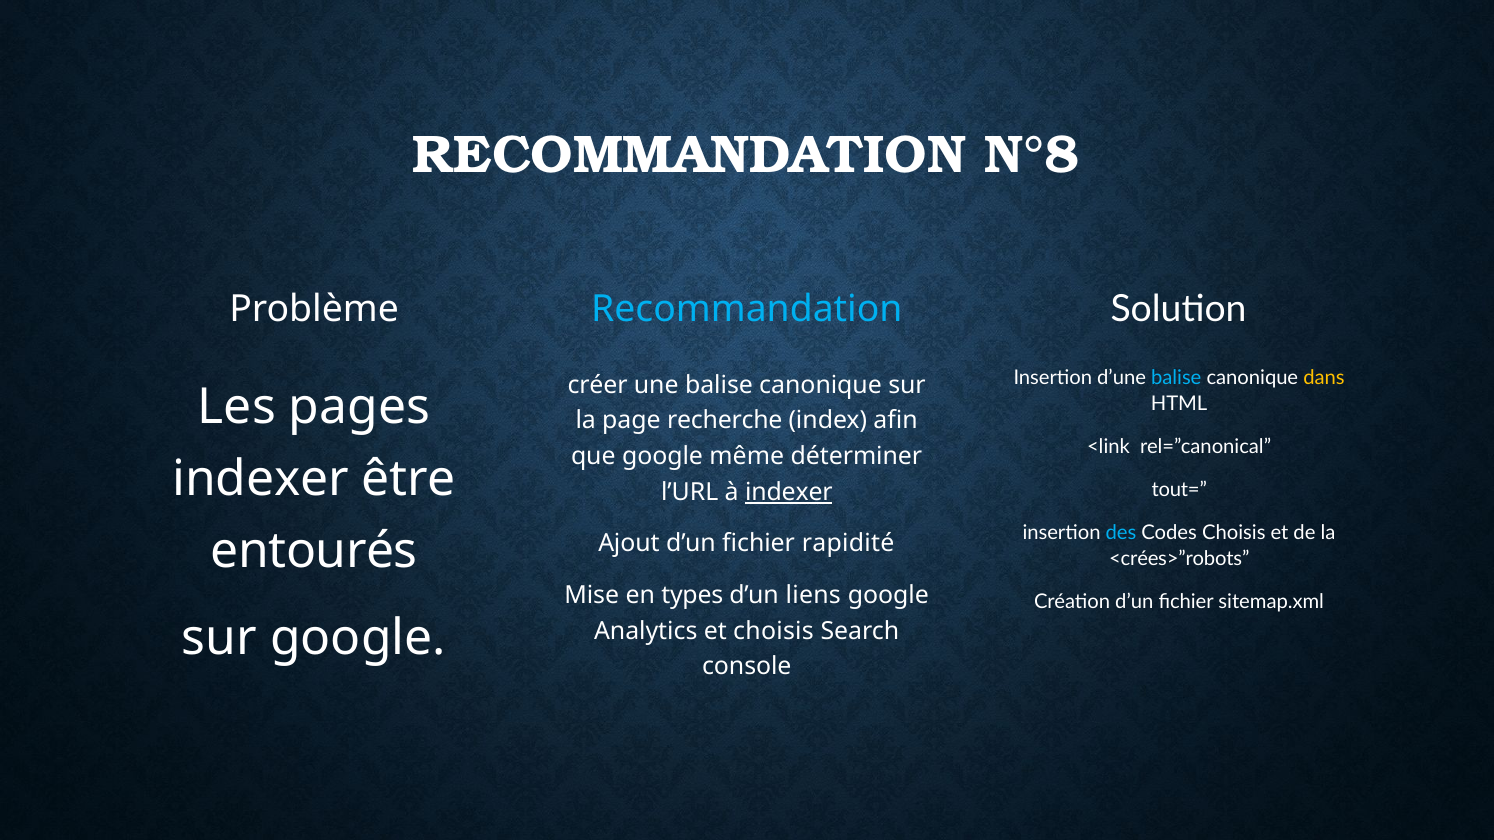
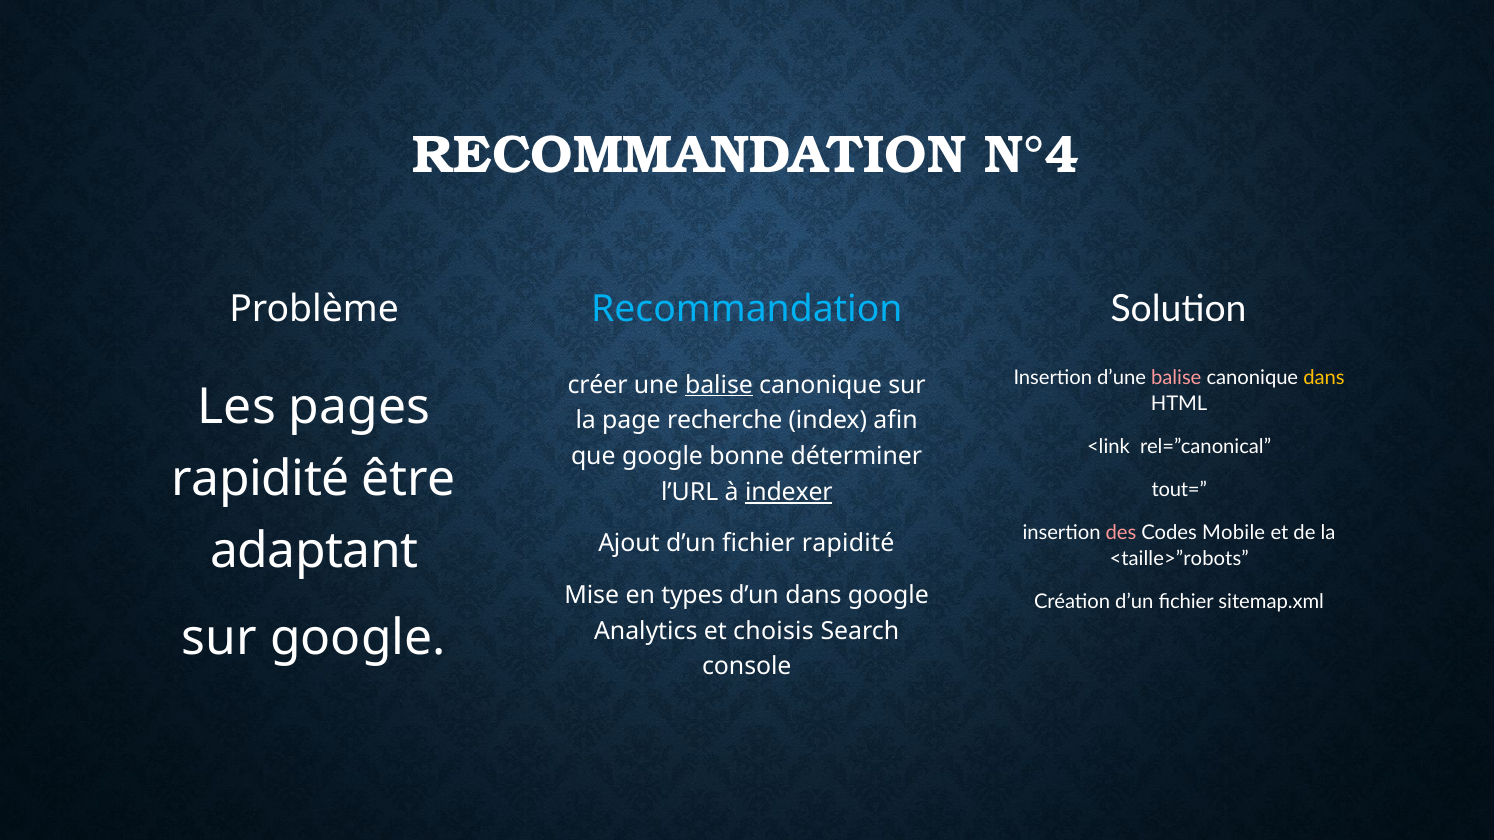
N°8: N°8 -> N°4
balise at (1176, 378) colour: light blue -> pink
balise at (719, 385) underline: none -> present
même: même -> bonne
indexer at (261, 479): indexer -> rapidité
des colour: light blue -> pink
Codes Choisis: Choisis -> Mobile
entourés: entourés -> adaptant
<crées>”robots: <crées>”robots -> <taille>”robots
d’un liens: liens -> dans
